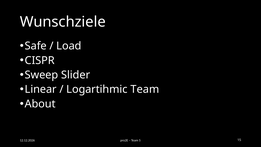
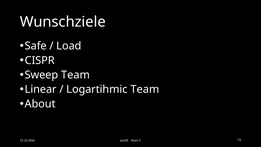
Sweep Slider: Slider -> Team
